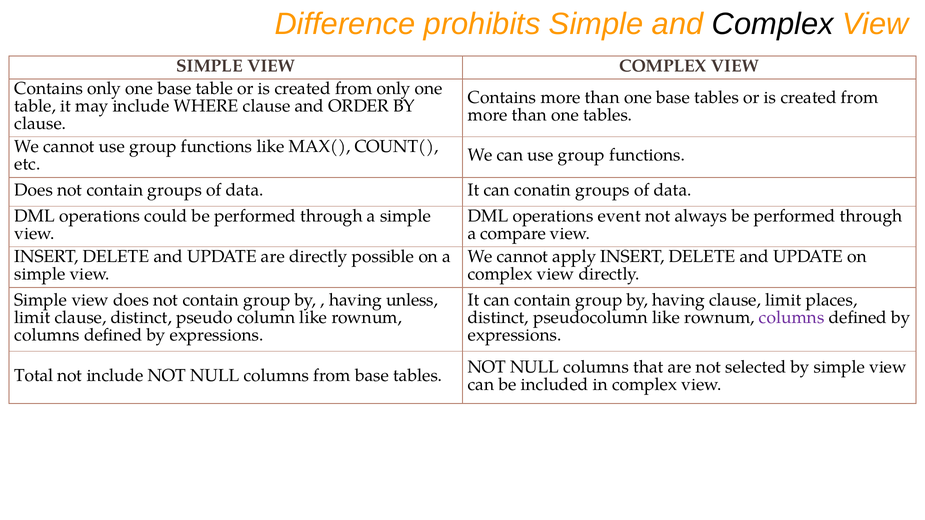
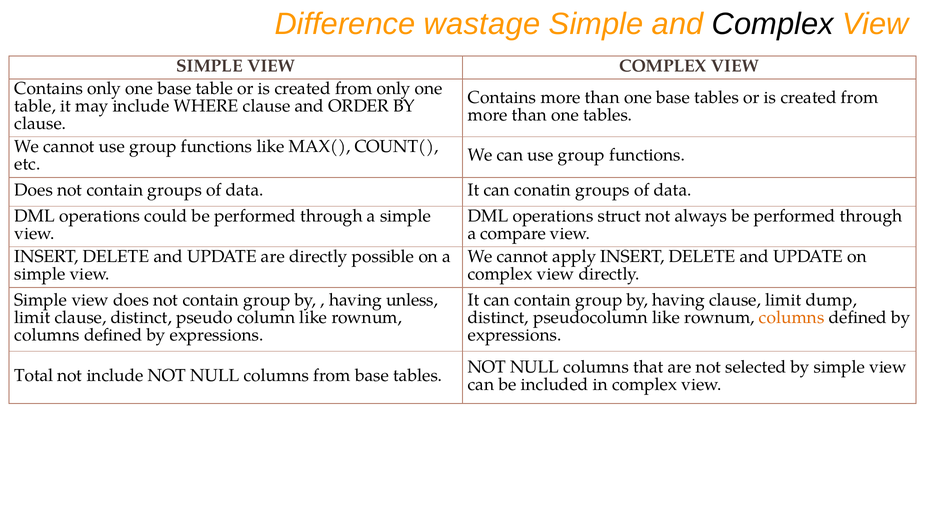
prohibits: prohibits -> wastage
event: event -> struct
places: places -> dump
columns at (792, 318) colour: purple -> orange
